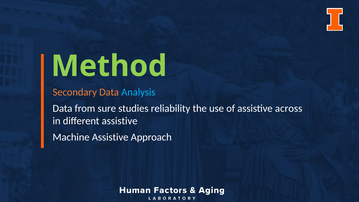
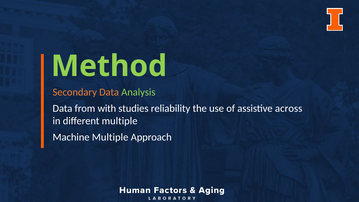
Analysis colour: light blue -> light green
sure: sure -> with
different assistive: assistive -> multiple
Machine Assistive: Assistive -> Multiple
